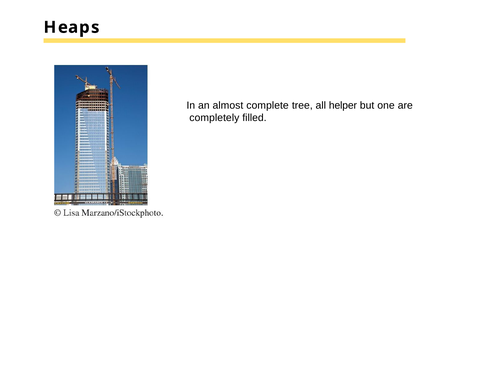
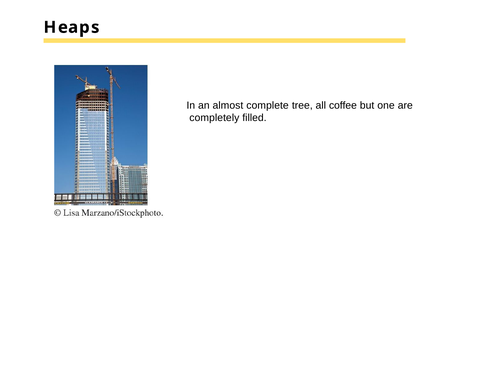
helper: helper -> coffee
